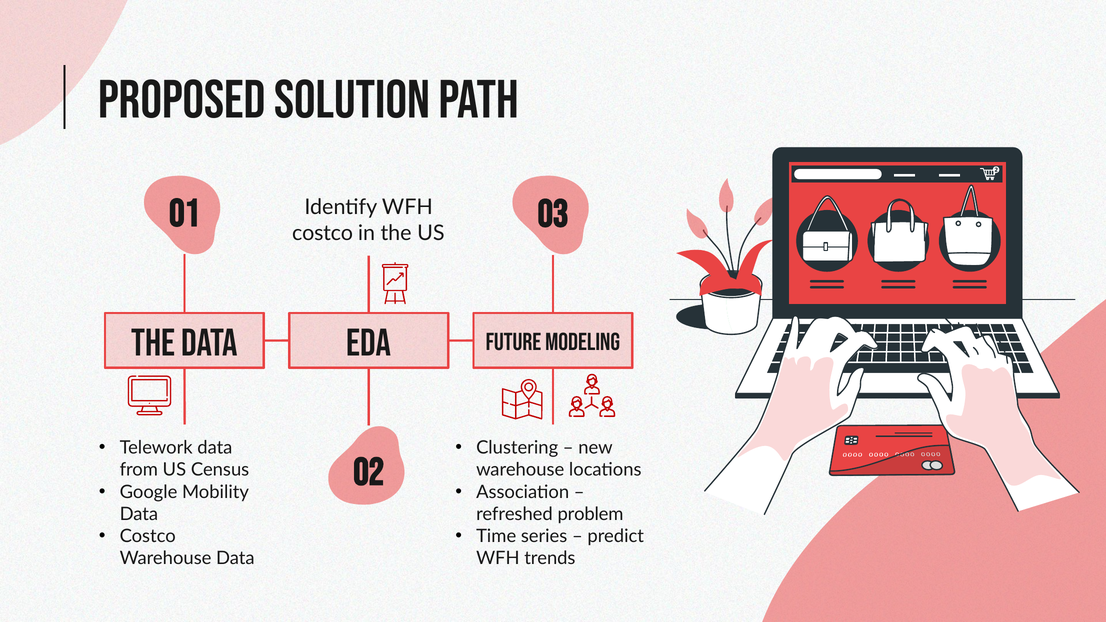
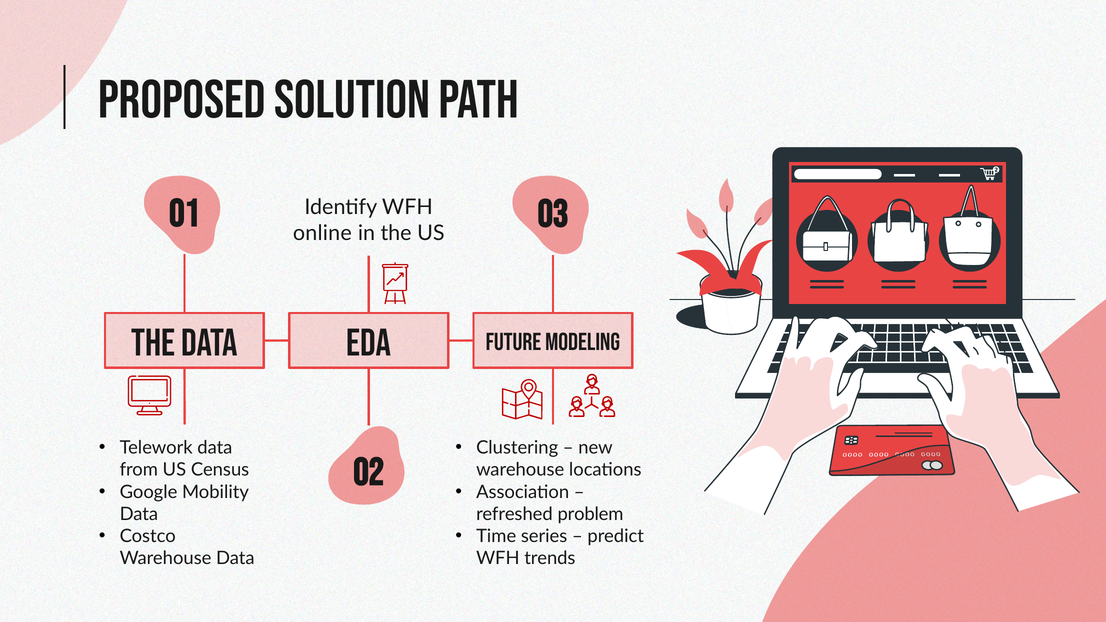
costco at (323, 233): costco -> online
